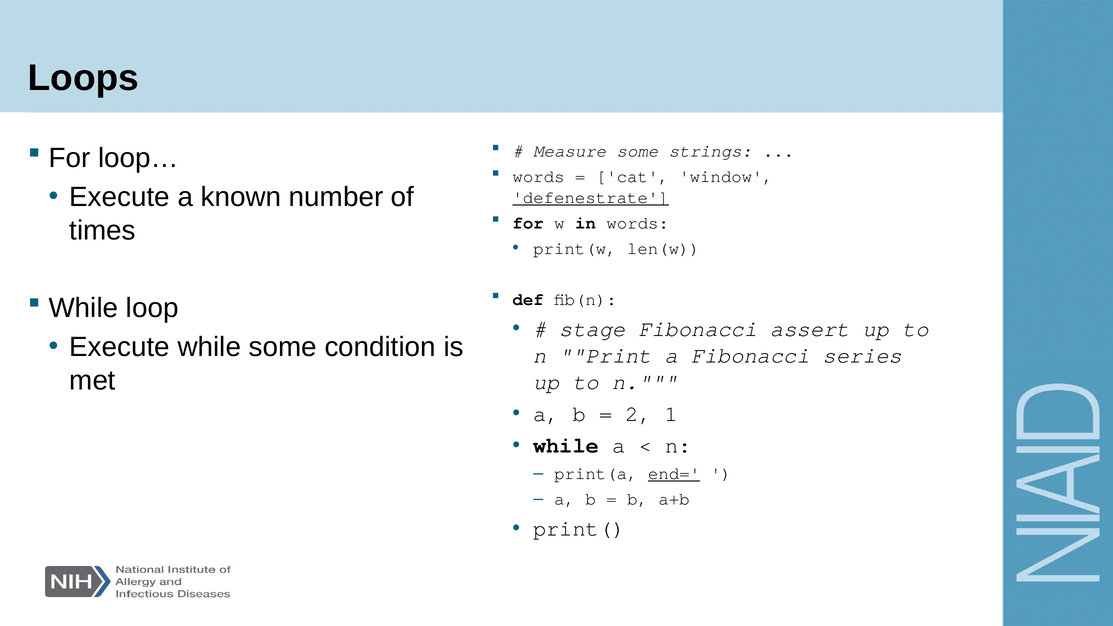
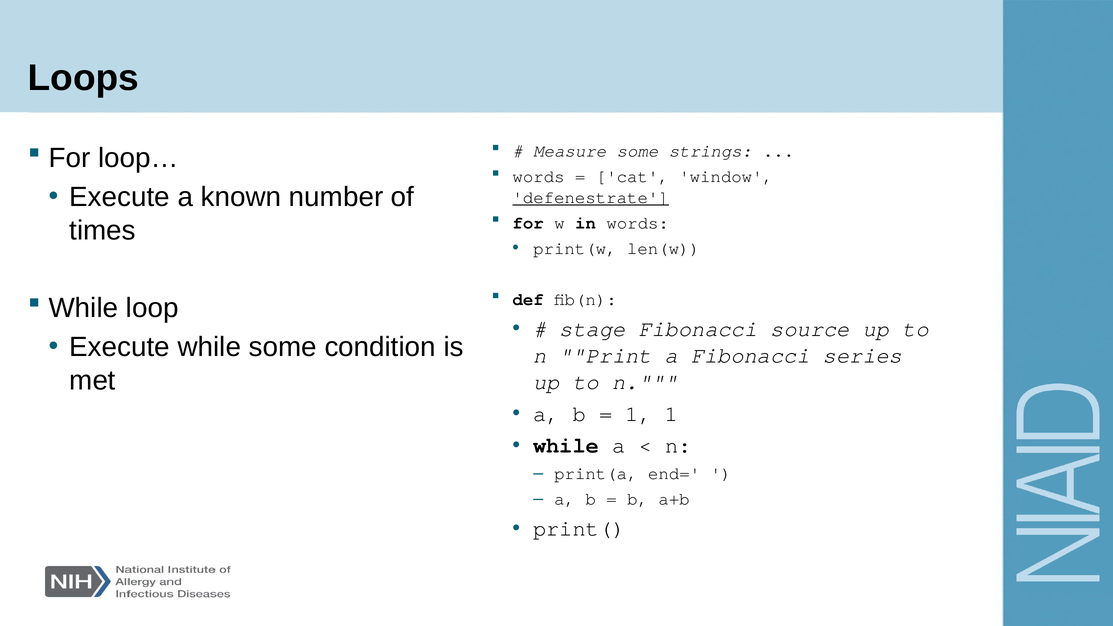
assert: assert -> source
2 at (639, 414): 2 -> 1
end= underline: present -> none
